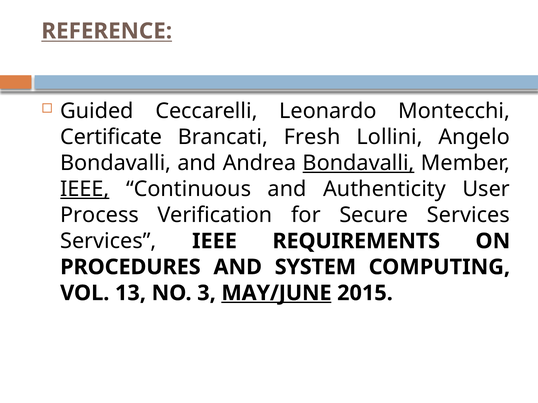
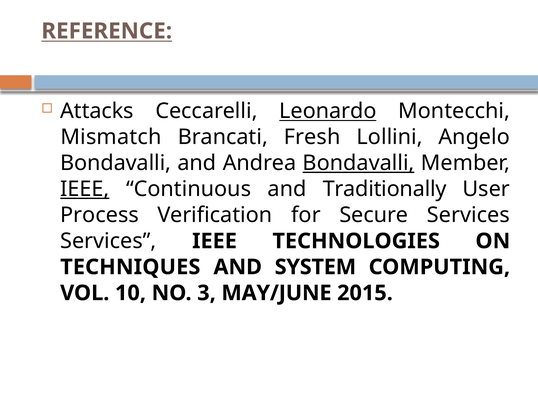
Guided: Guided -> Attacks
Leonardo underline: none -> present
Certificate: Certificate -> Mismatch
Authenticity: Authenticity -> Traditionally
REQUIREMENTS: REQUIREMENTS -> TECHNOLOGIES
PROCEDURES: PROCEDURES -> TECHNIQUES
13: 13 -> 10
MAY/JUNE underline: present -> none
